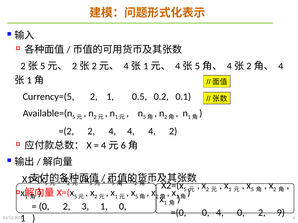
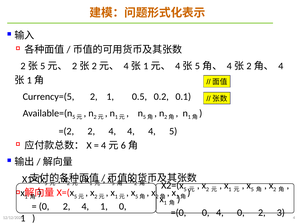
4 2: 2 -> 5
0 2 3: 3 -> 4
9: 9 -> 3
